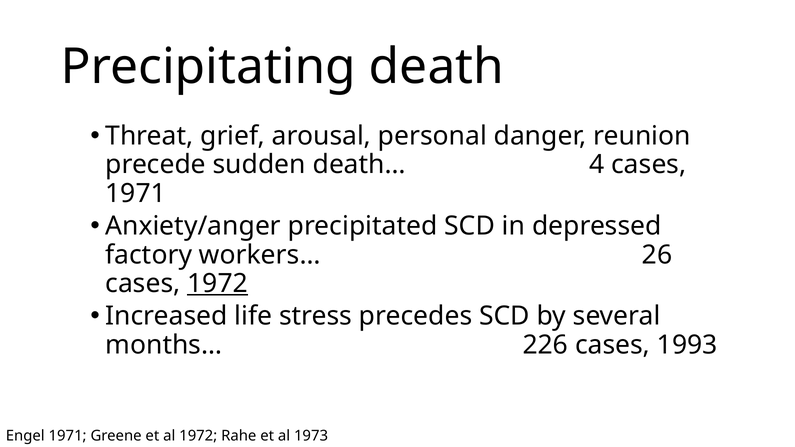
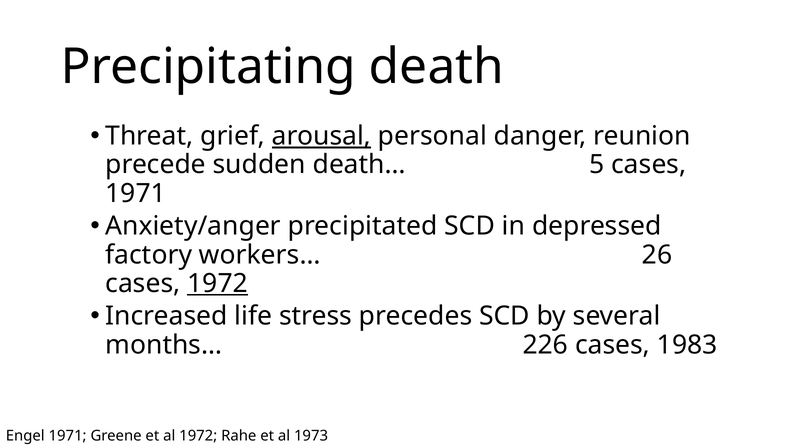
arousal underline: none -> present
4: 4 -> 5
1993: 1993 -> 1983
